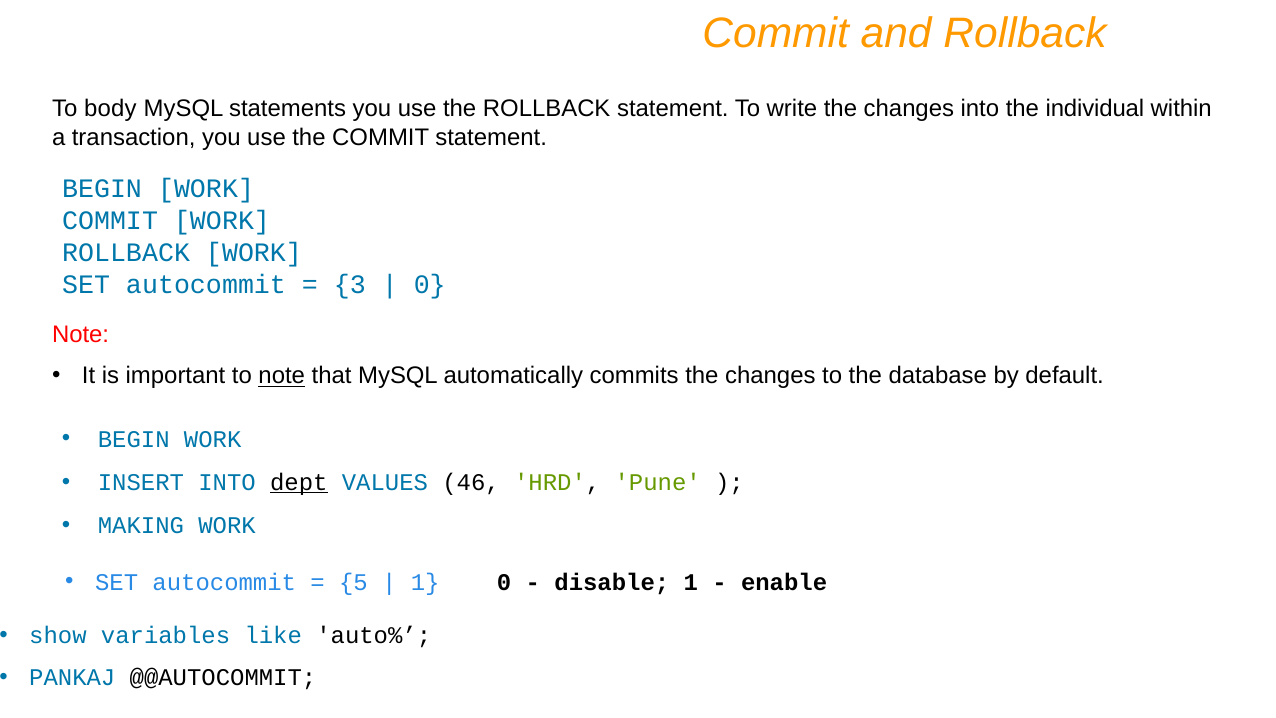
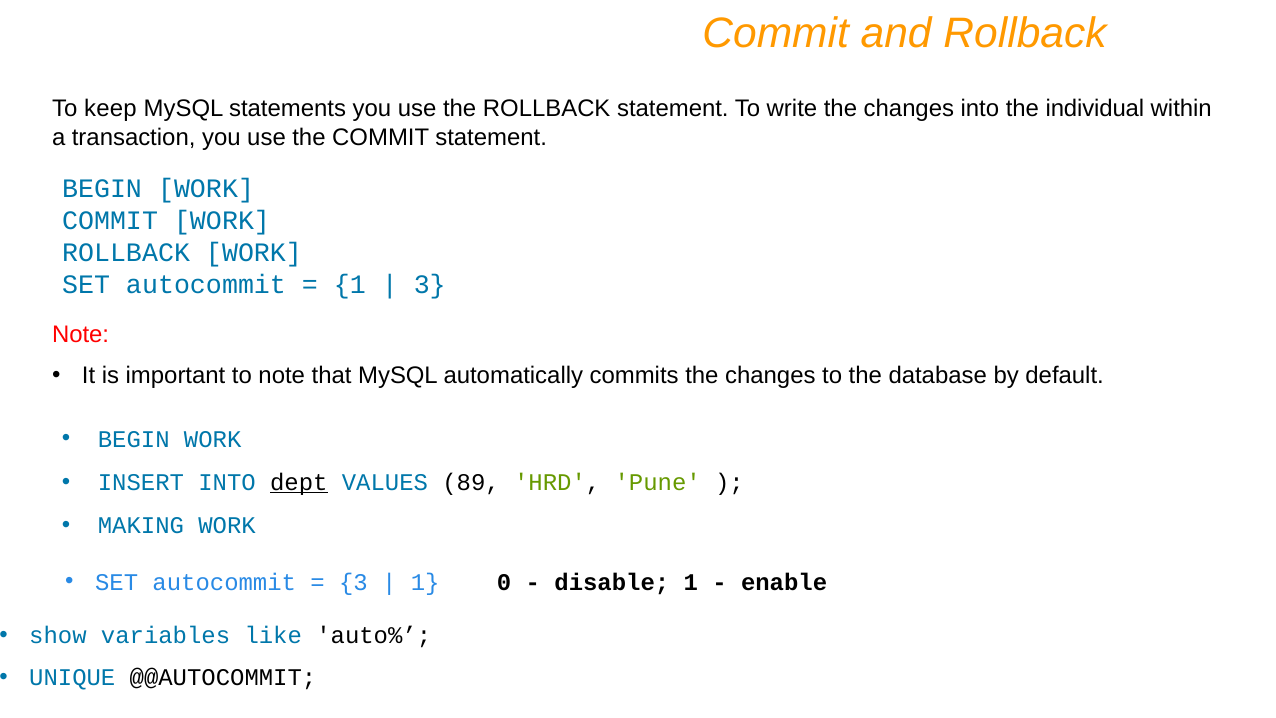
body: body -> keep
3 at (350, 284): 3 -> 1
0 at (430, 284): 0 -> 3
note at (282, 376) underline: present -> none
46: 46 -> 89
5 at (353, 582): 5 -> 3
PANKAJ: PANKAJ -> UNIQUE
